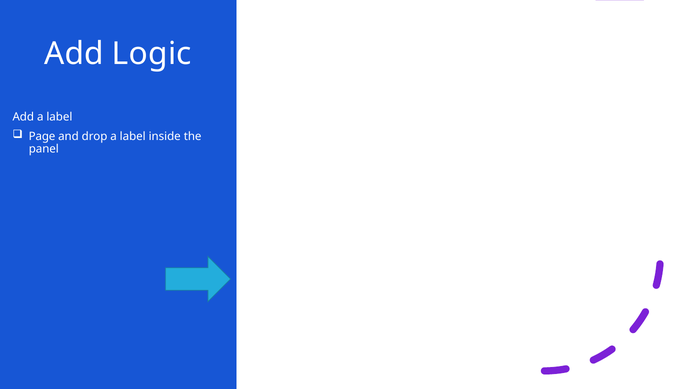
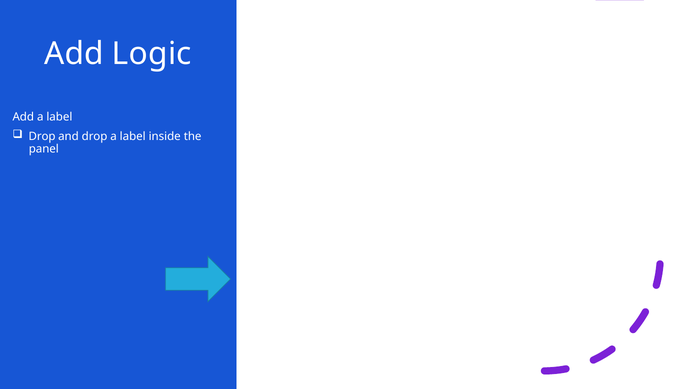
Page at (42, 136): Page -> Drop
